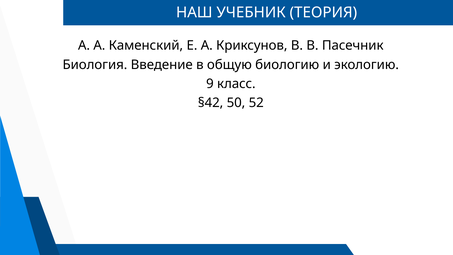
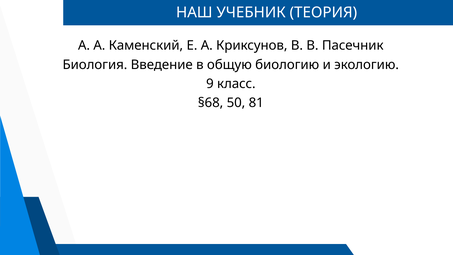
§42: §42 -> §68
52: 52 -> 81
